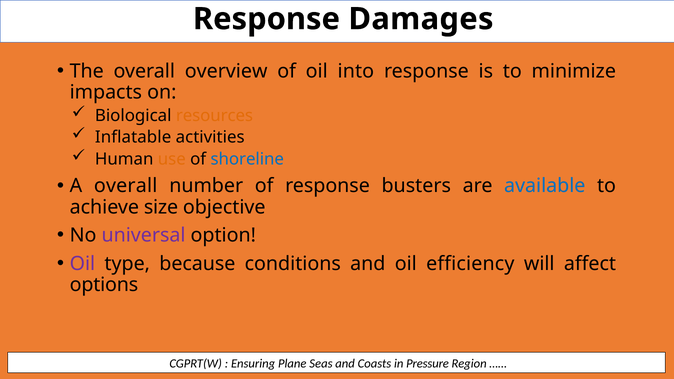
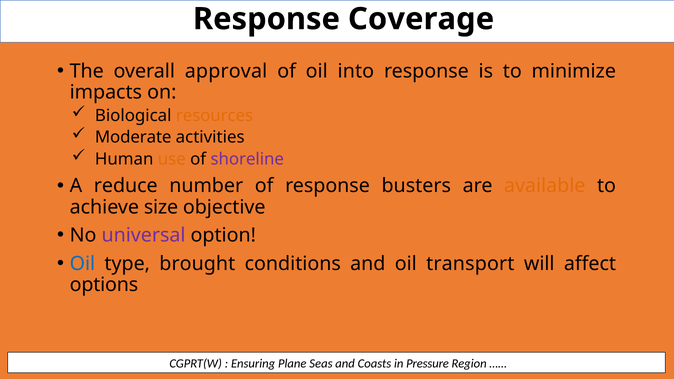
Damages: Damages -> Coverage
overview: overview -> approval
Inflatable: Inflatable -> Moderate
shoreline colour: blue -> purple
A overall: overall -> reduce
available colour: blue -> orange
Oil at (82, 264) colour: purple -> blue
because: because -> brought
efficiency: efficiency -> transport
